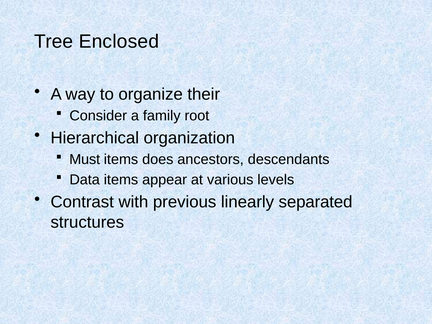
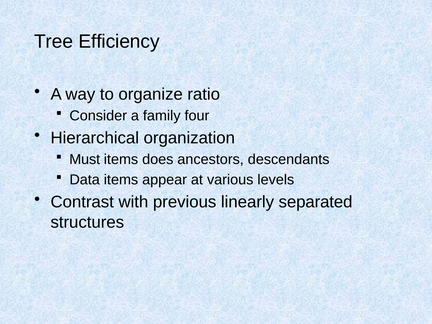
Enclosed: Enclosed -> Efficiency
their: their -> ratio
root: root -> four
